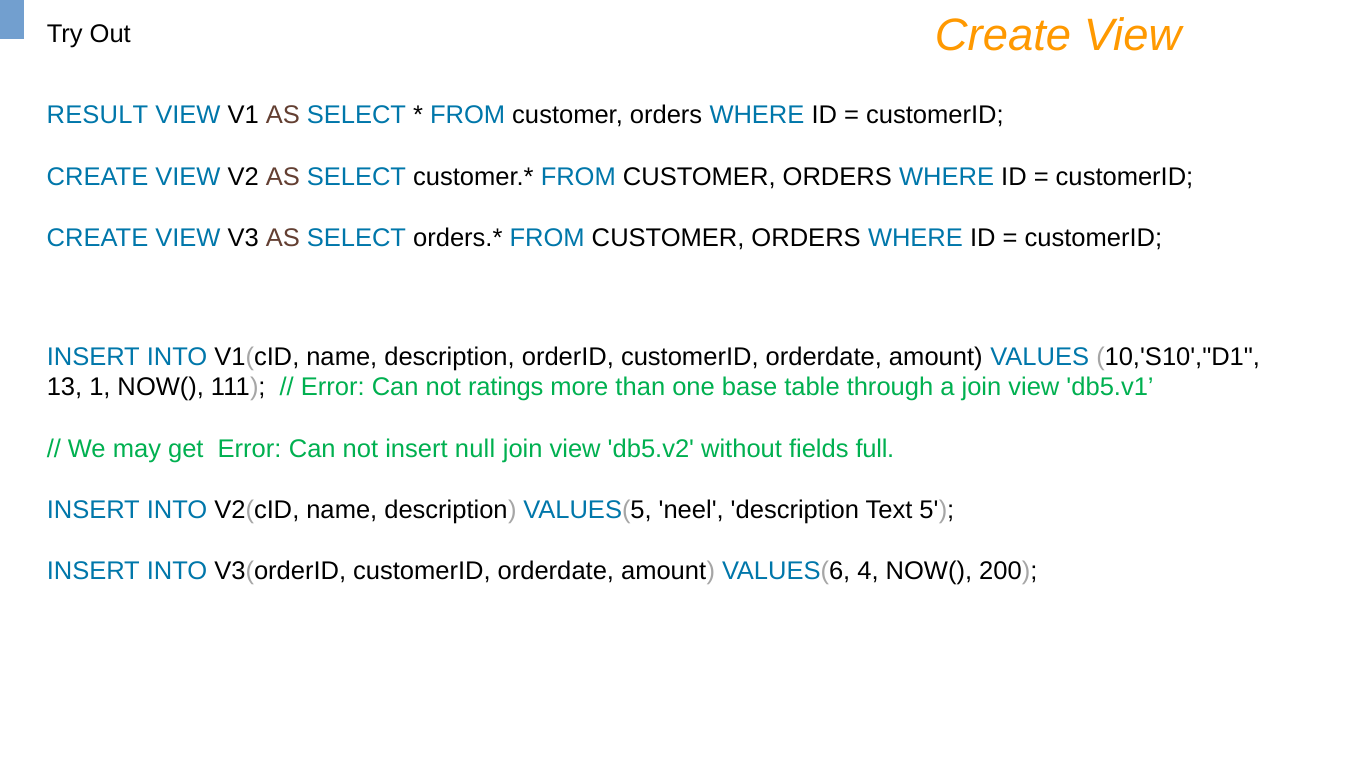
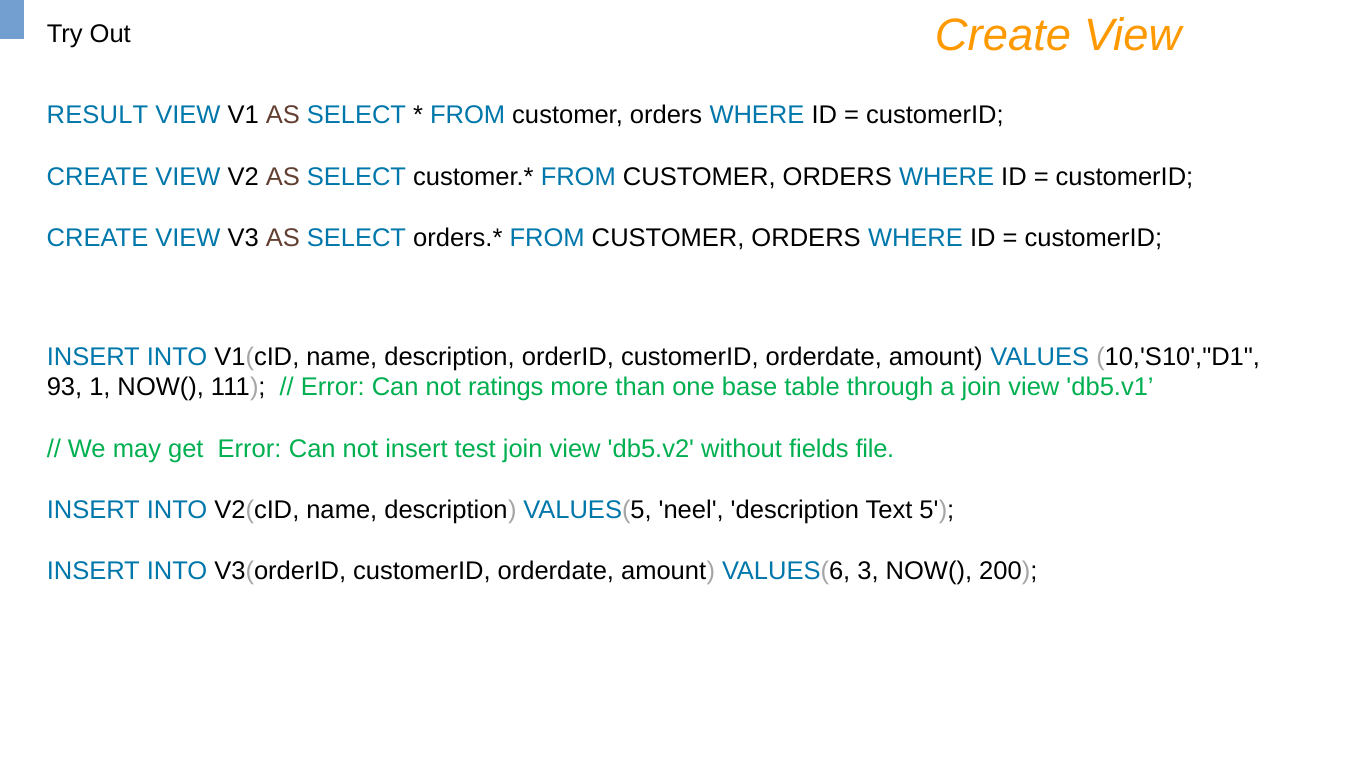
13: 13 -> 93
null: null -> test
full: full -> file
4: 4 -> 3
